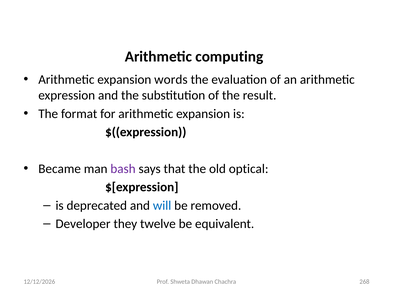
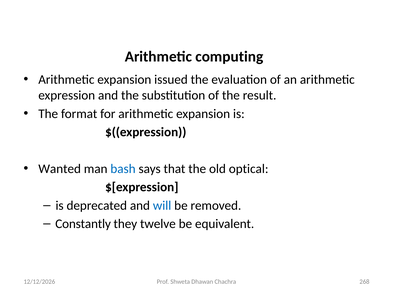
words: words -> issued
Became: Became -> Wanted
bash colour: purple -> blue
Developer: Developer -> Constantly
